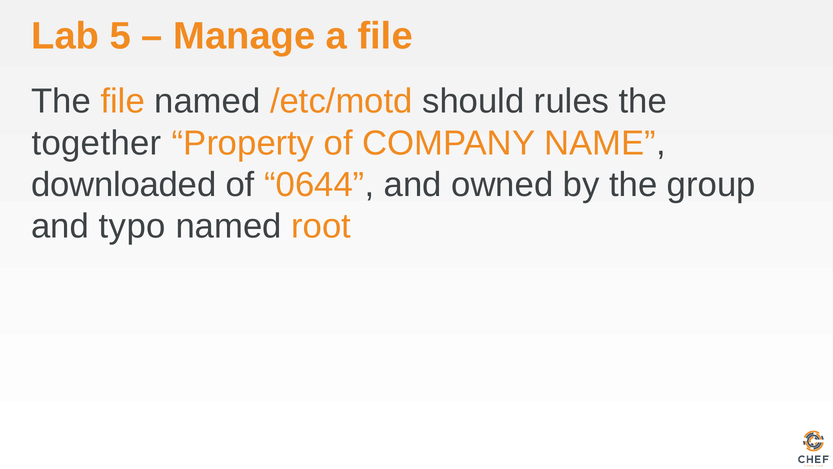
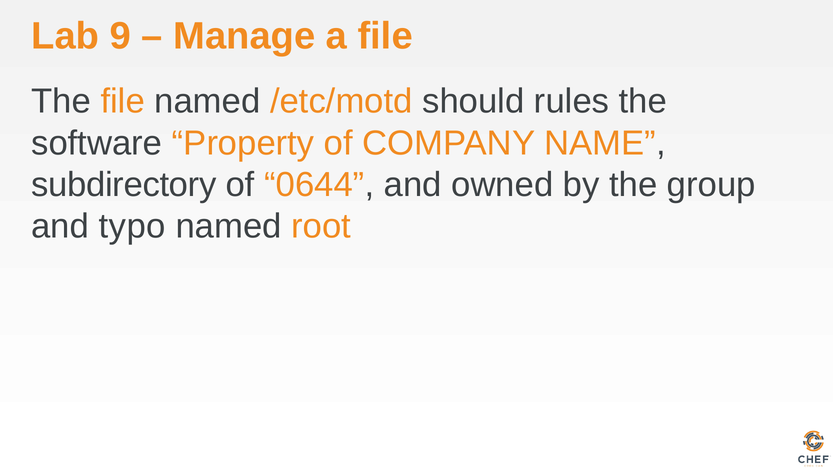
5: 5 -> 9
together: together -> software
downloaded: downloaded -> subdirectory
